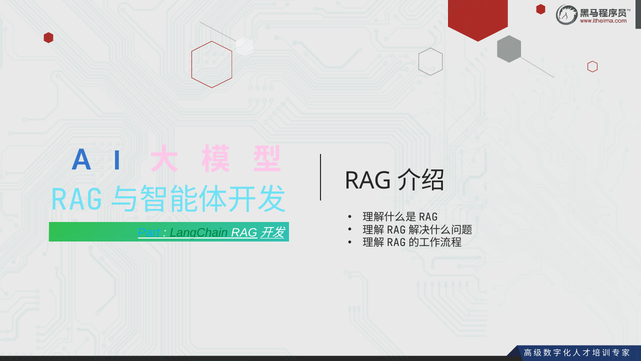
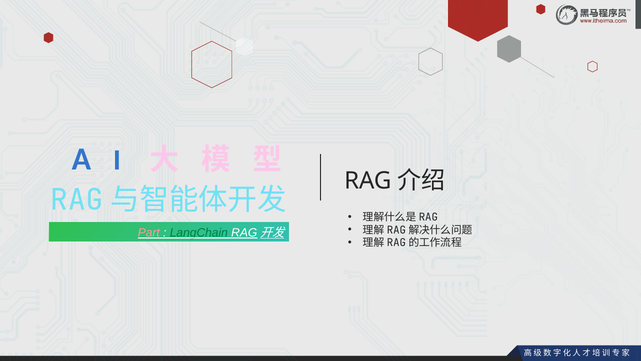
Part colour: light blue -> pink
